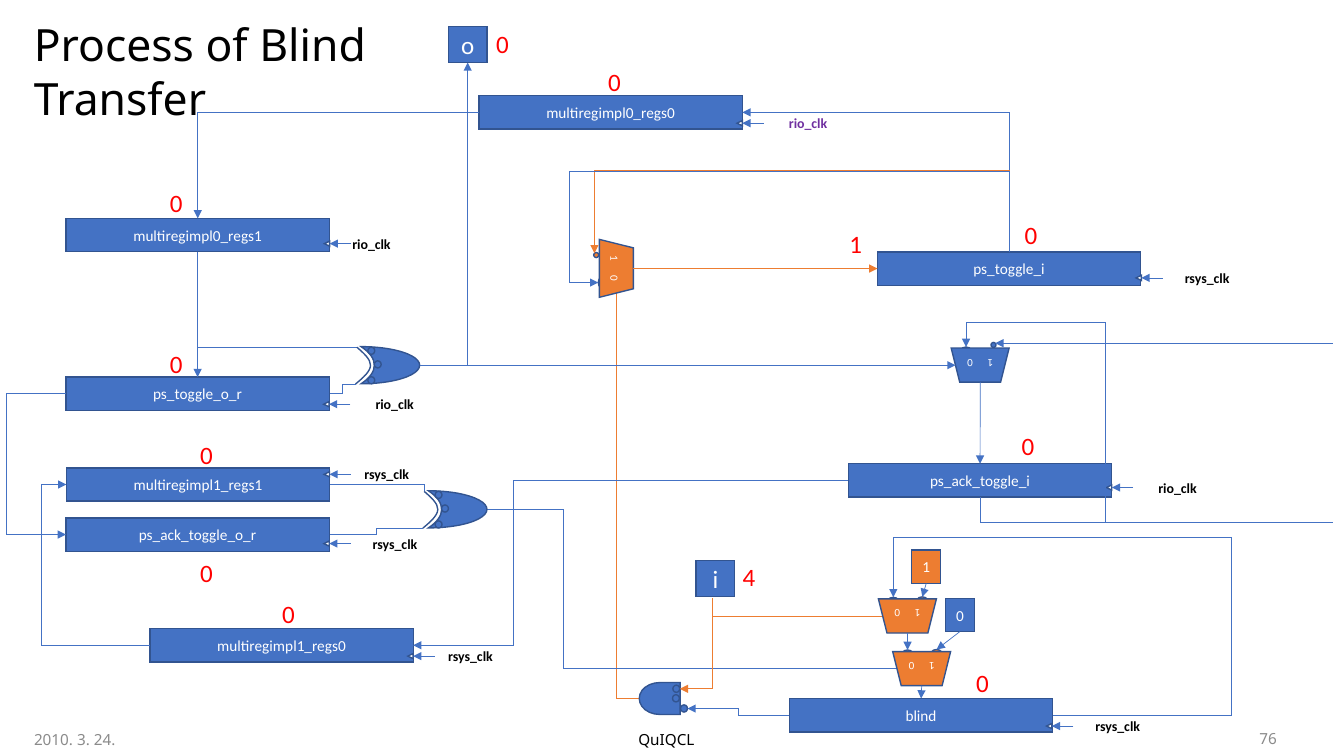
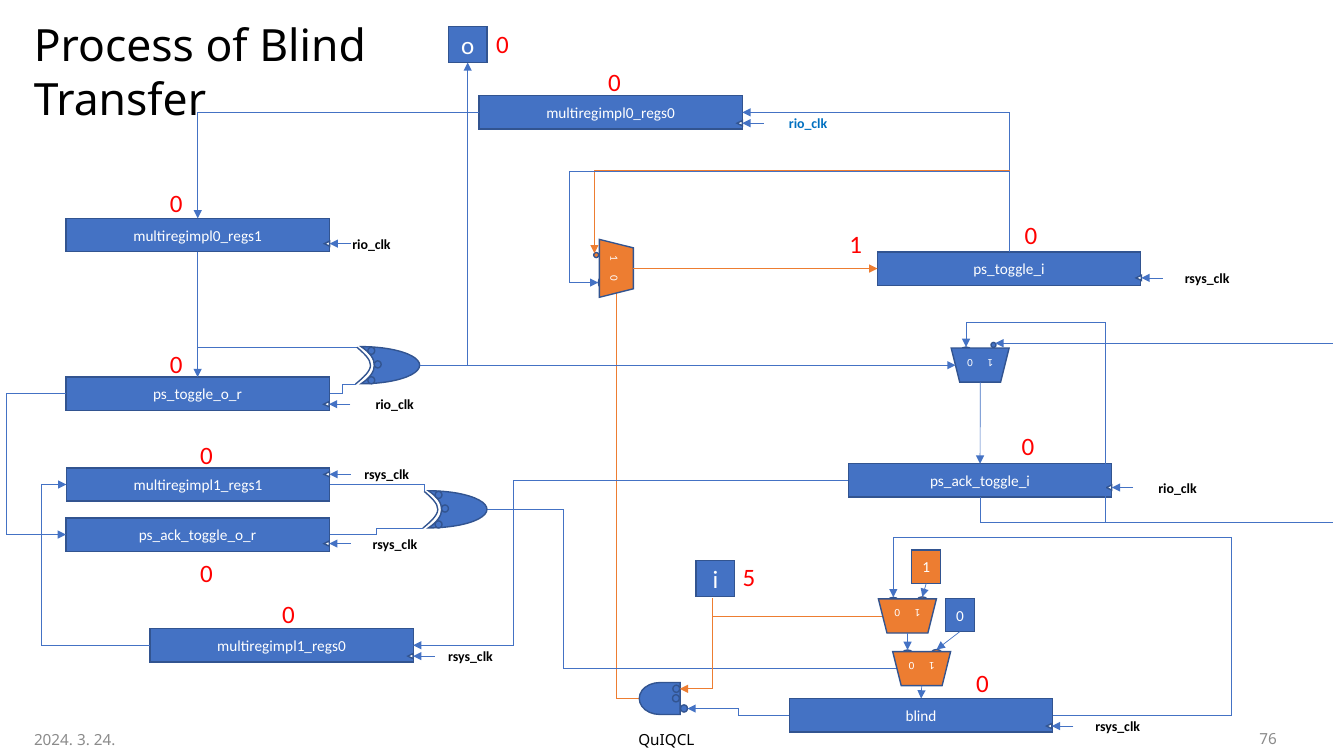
rio_clk at (808, 124) colour: purple -> blue
4: 4 -> 5
2010: 2010 -> 2024
